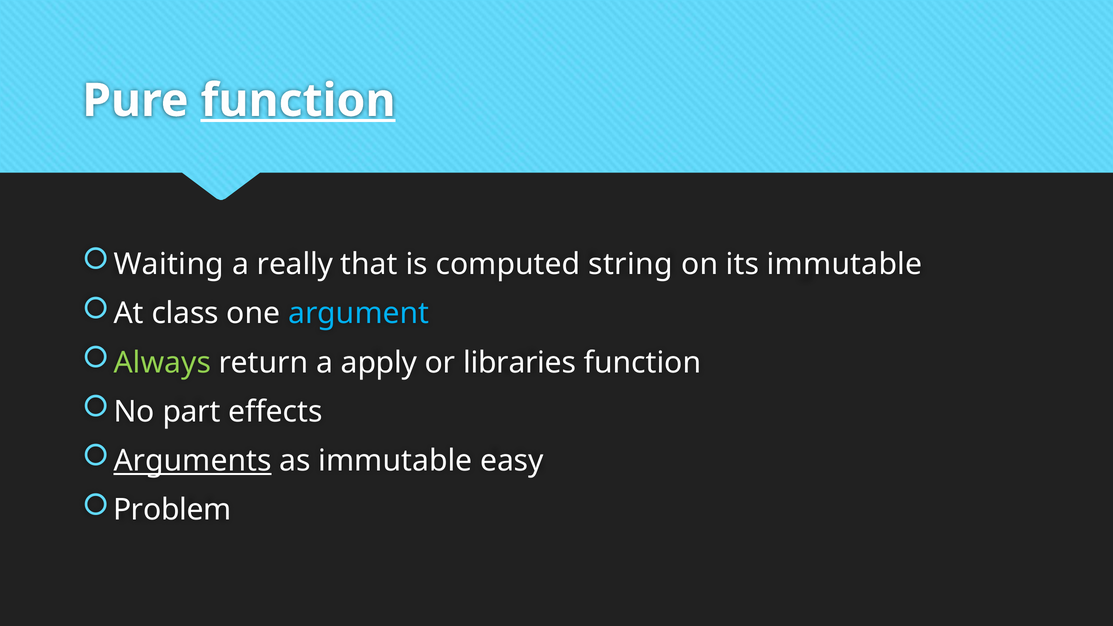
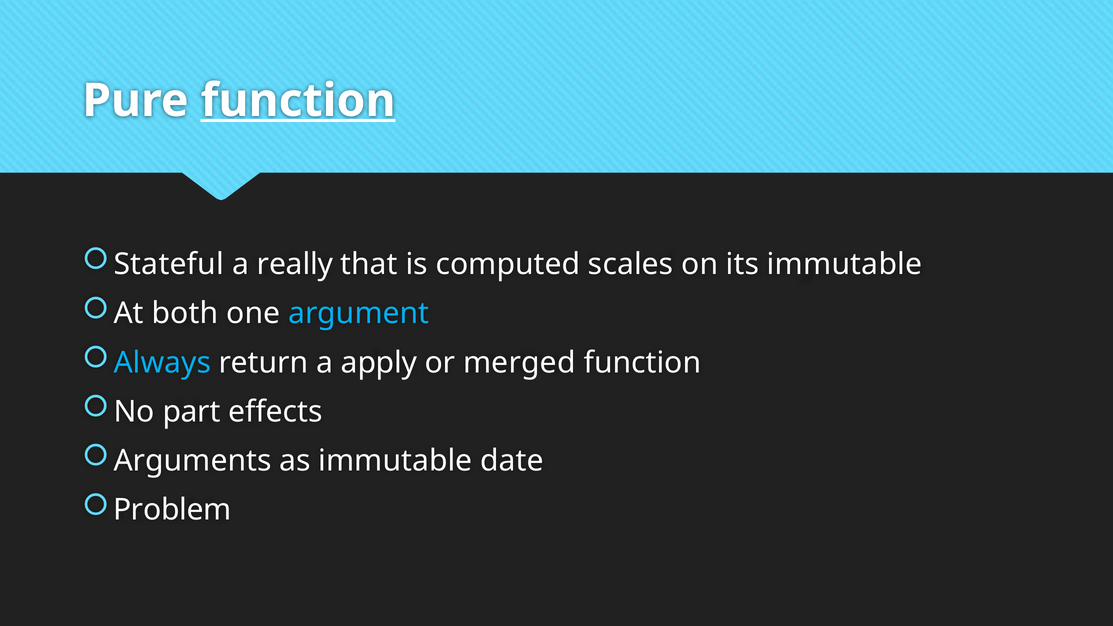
Waiting: Waiting -> Stateful
string: string -> scales
class: class -> both
Always colour: light green -> light blue
libraries: libraries -> merged
Arguments underline: present -> none
easy: easy -> date
